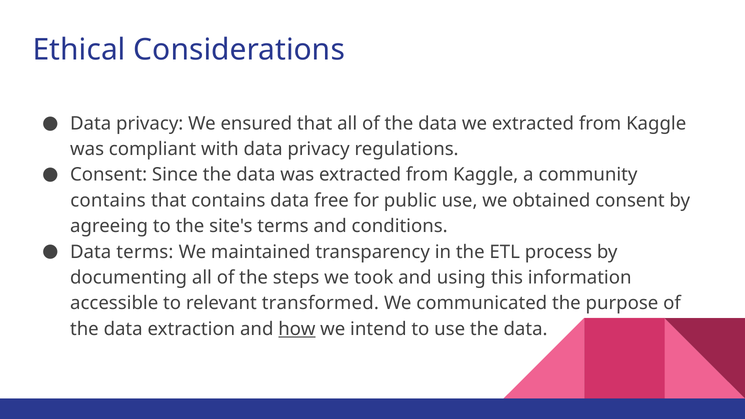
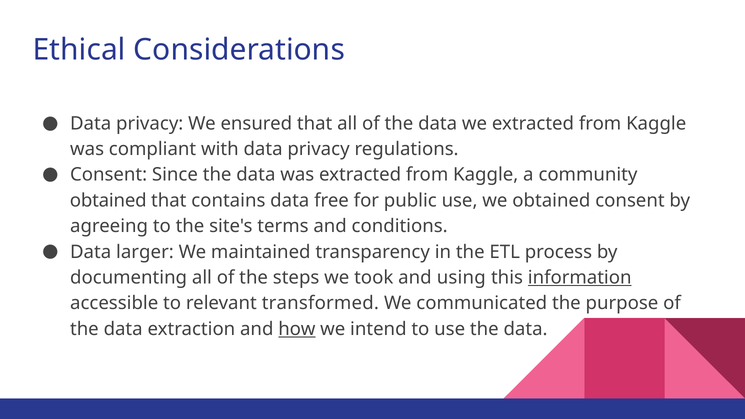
contains at (108, 201): contains -> obtained
Data terms: terms -> larger
information underline: none -> present
